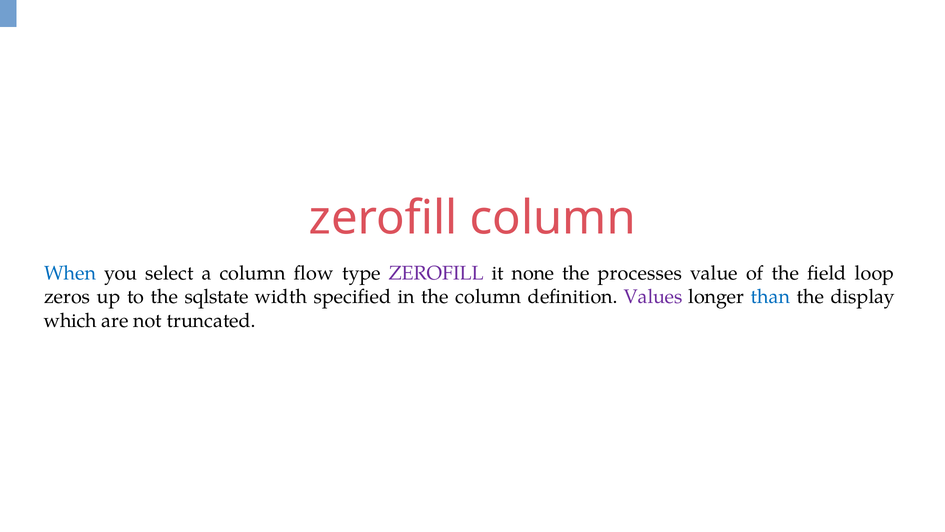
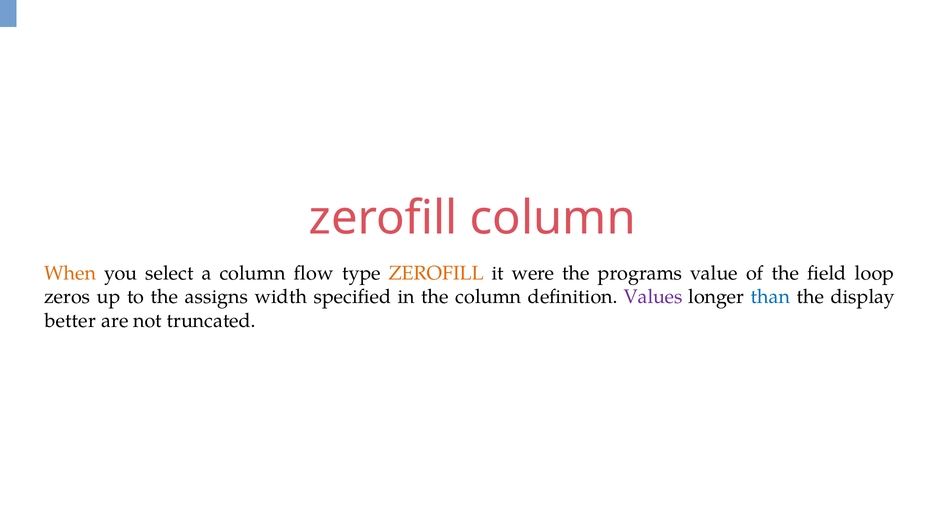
When colour: blue -> orange
ZEROFILL at (436, 273) colour: purple -> orange
none: none -> were
processes: processes -> programs
sqlstate: sqlstate -> assigns
which: which -> better
